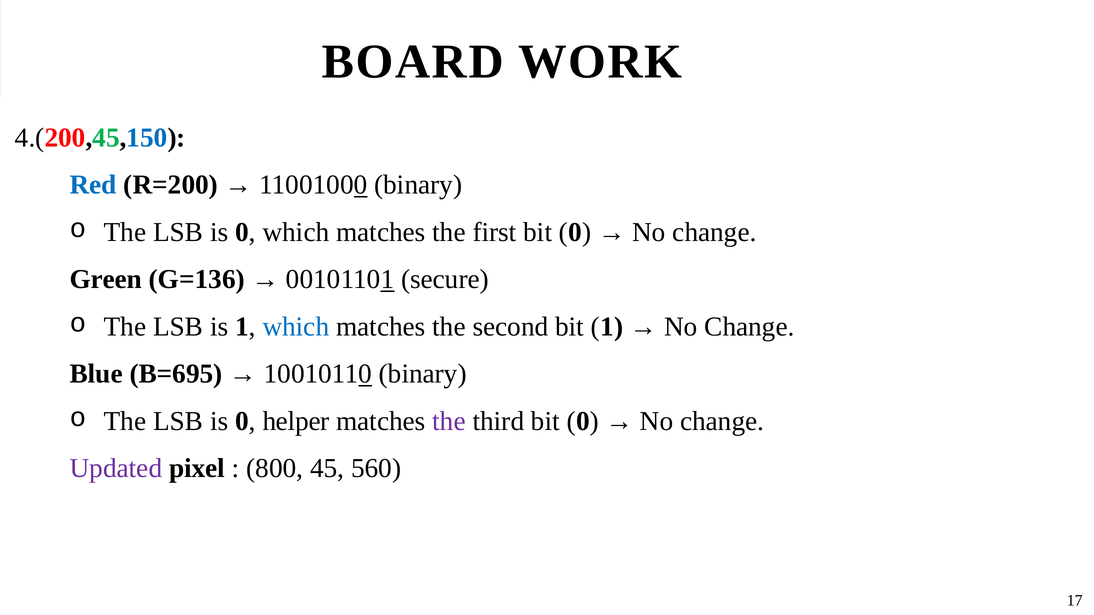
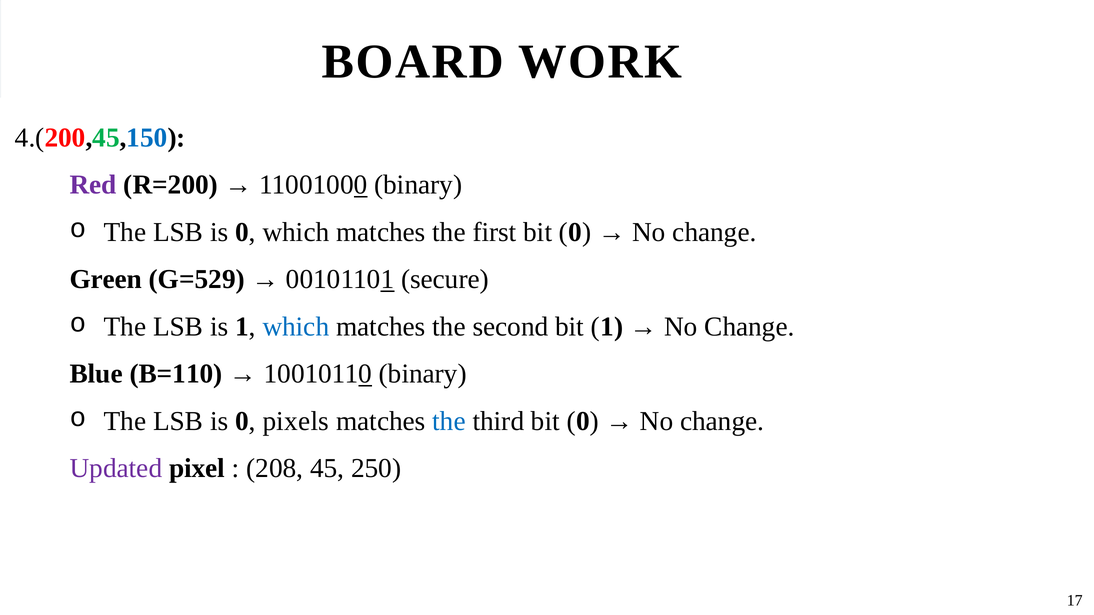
Red colour: blue -> purple
G=136: G=136 -> G=529
B=695: B=695 -> B=110
helper: helper -> pixels
the at (449, 421) colour: purple -> blue
800: 800 -> 208
560: 560 -> 250
